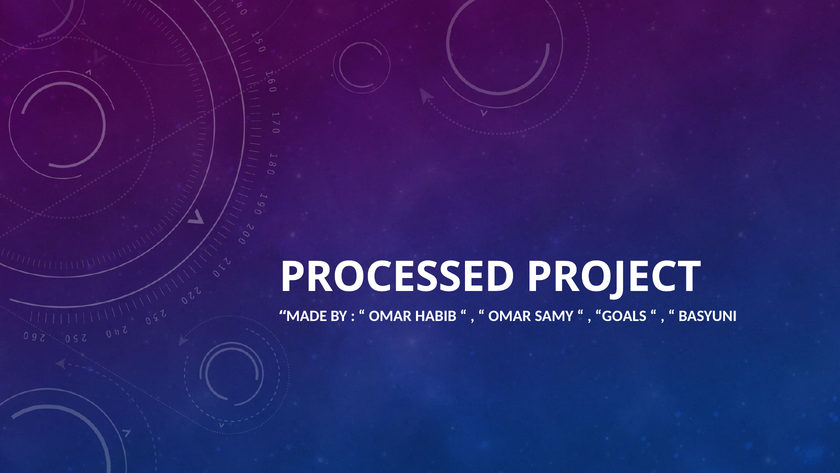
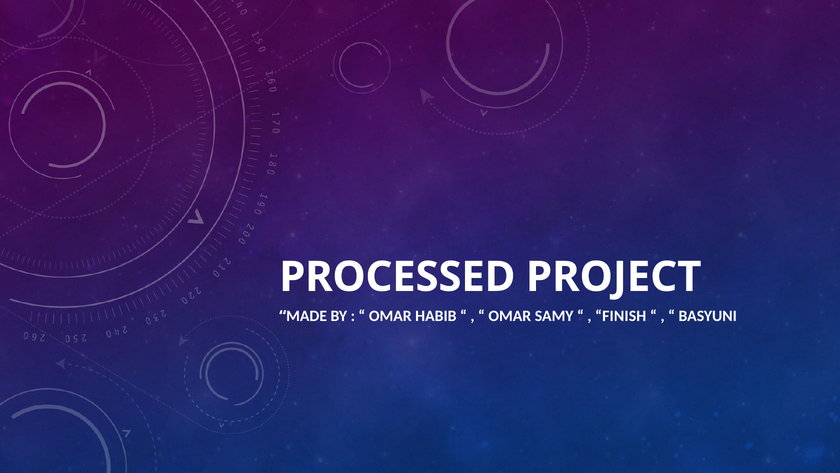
GOALS: GOALS -> FINISH
